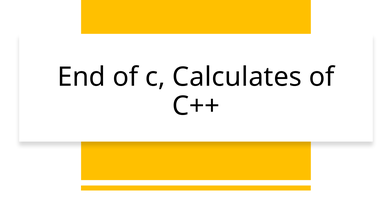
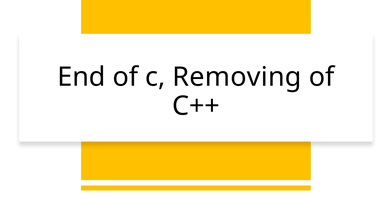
Calculates: Calculates -> Removing
